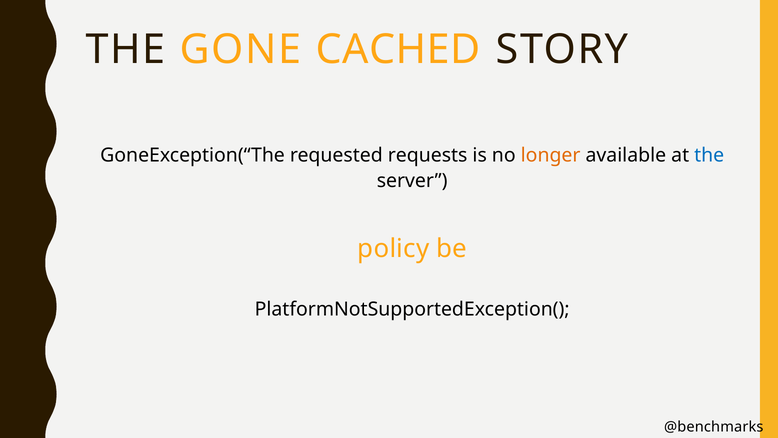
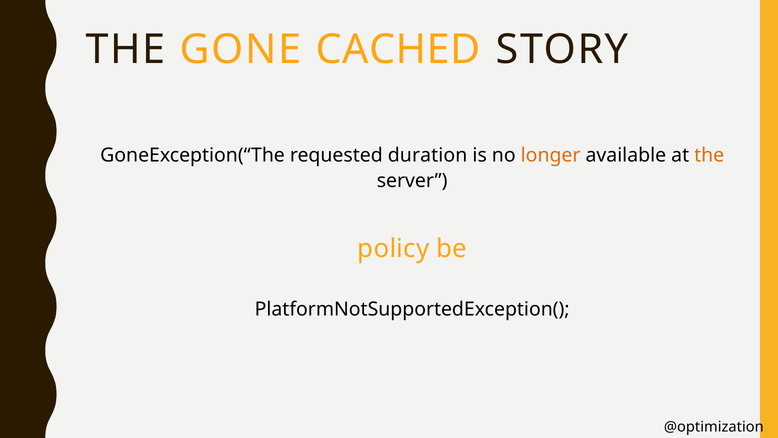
requests: requests -> duration
the at (709, 155) colour: blue -> orange
@benchmarks: @benchmarks -> @optimization
